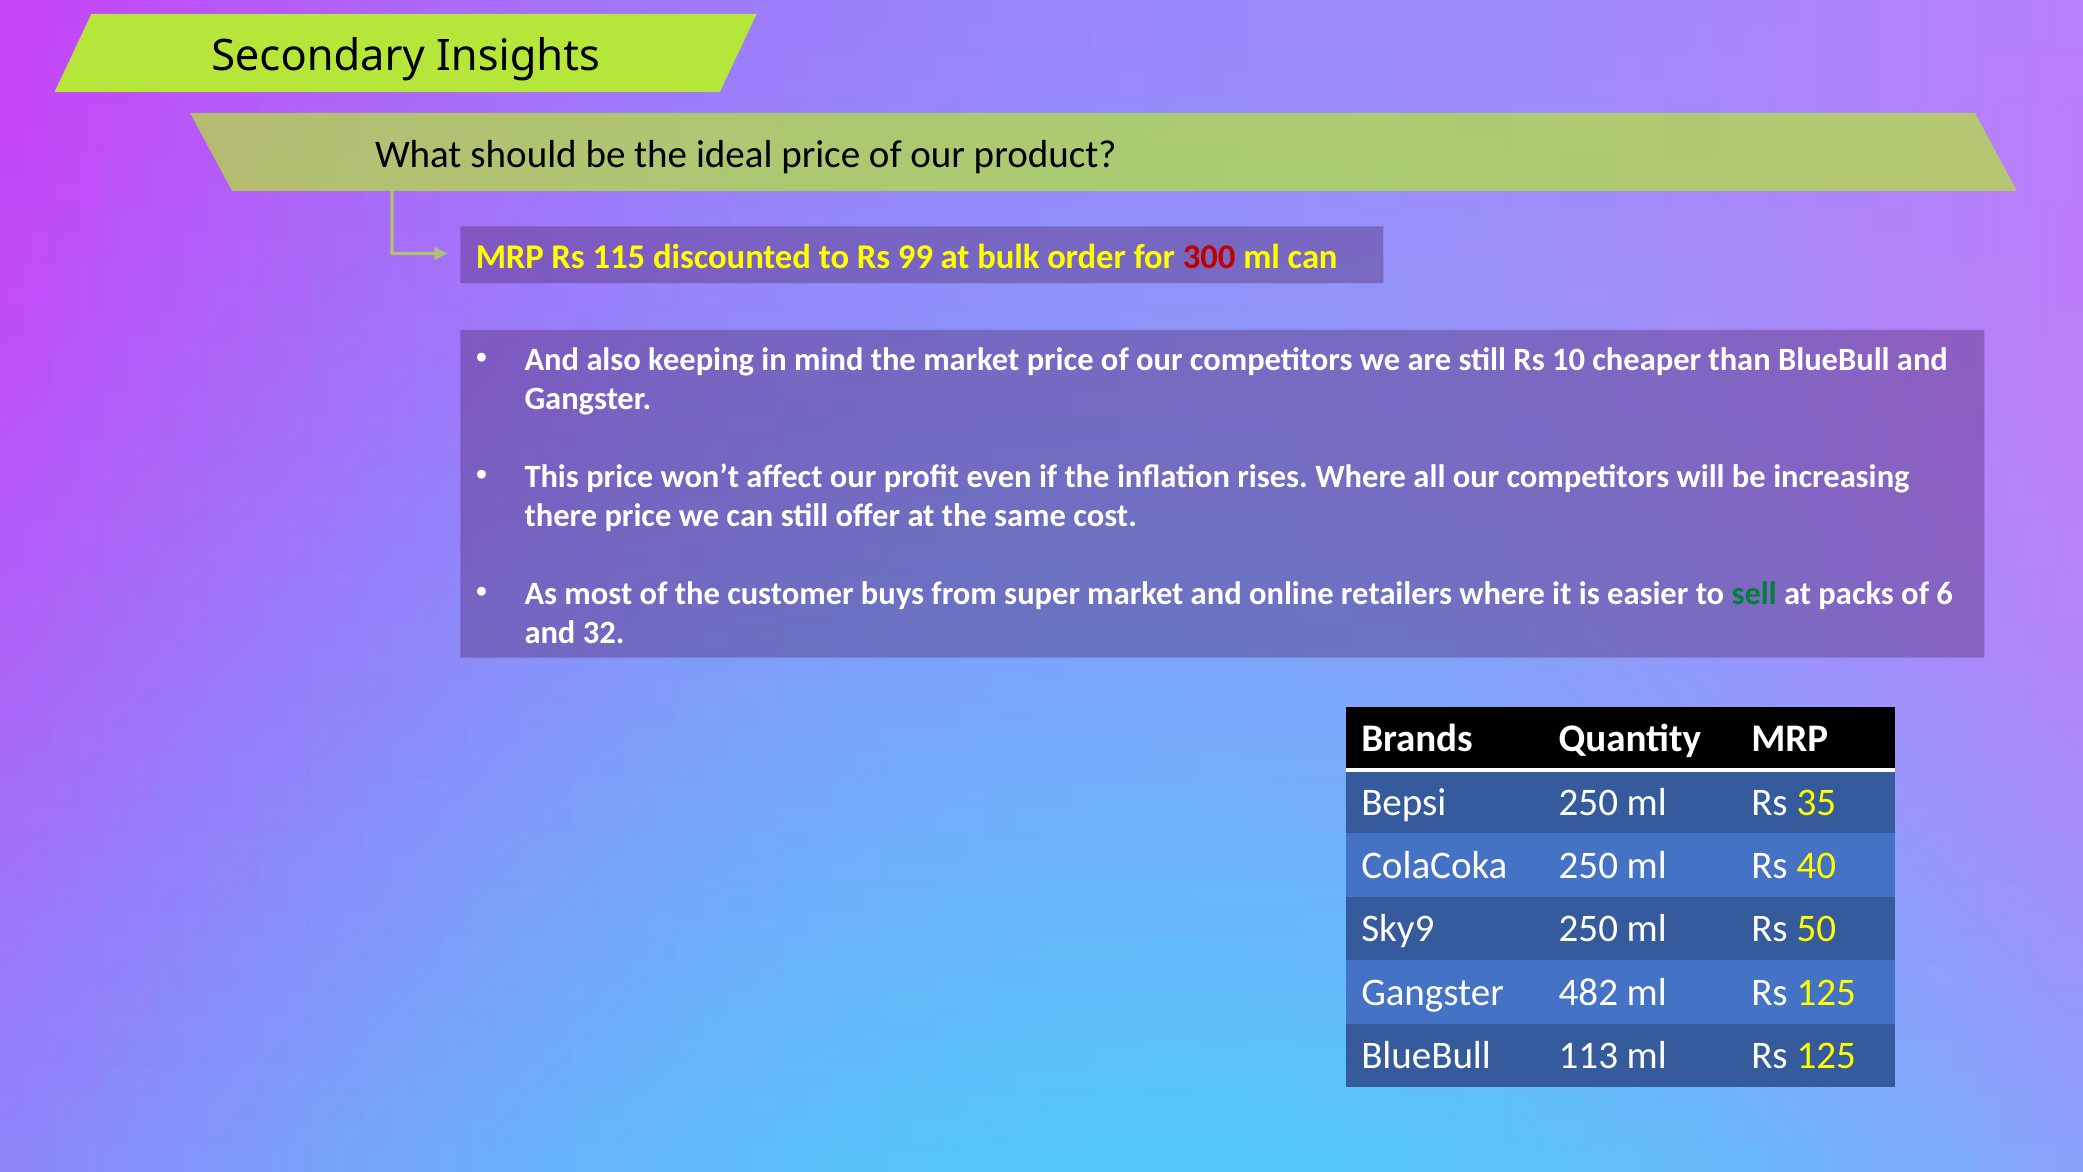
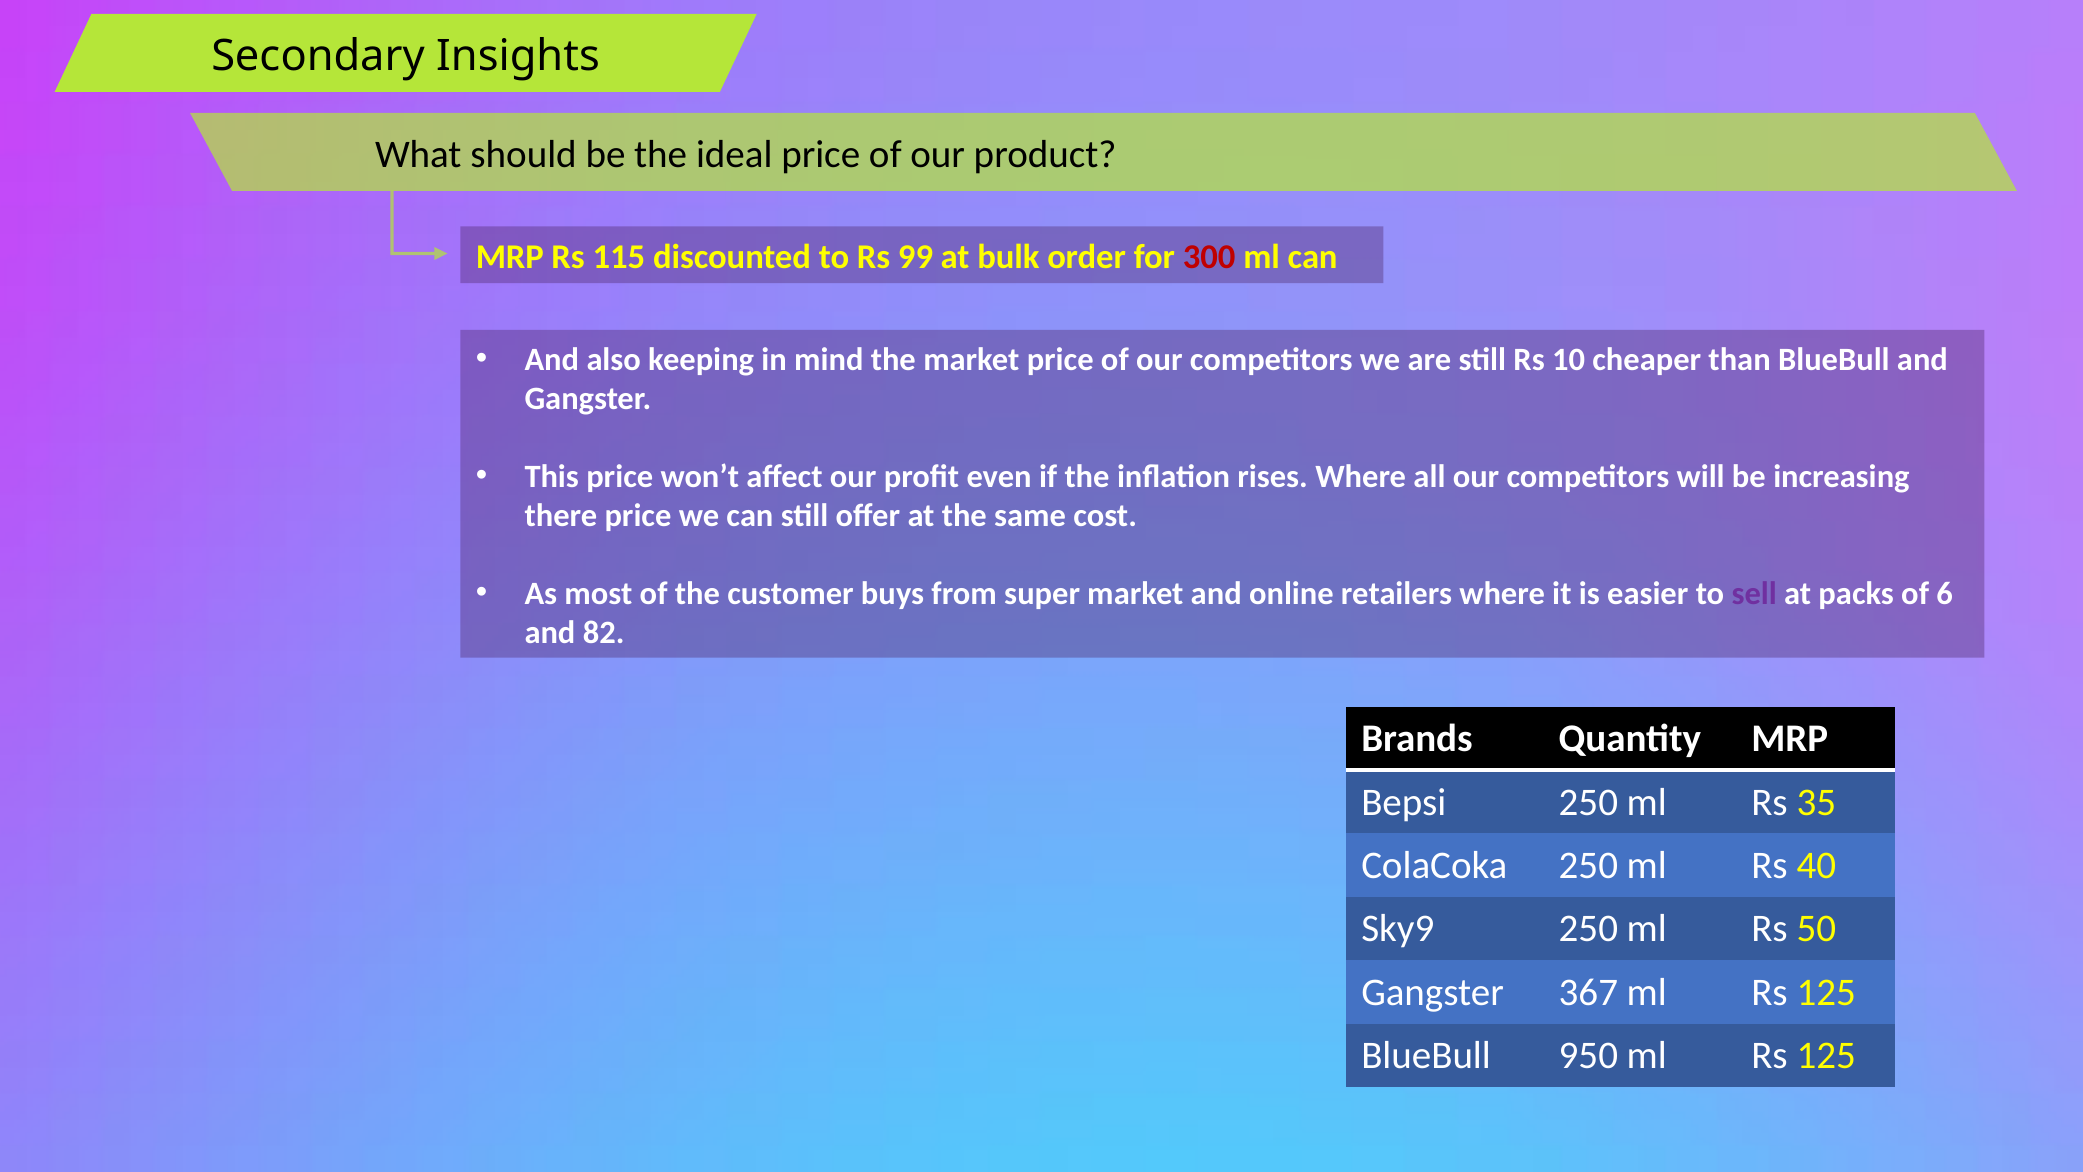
sell colour: green -> purple
32: 32 -> 82
482: 482 -> 367
113: 113 -> 950
